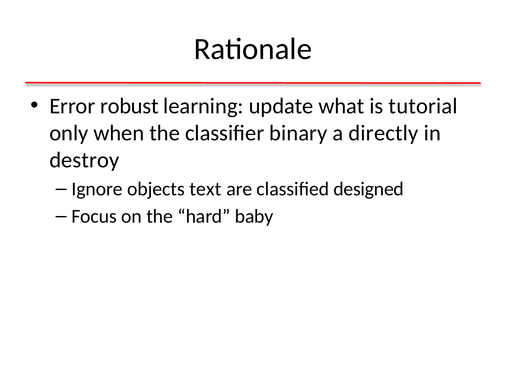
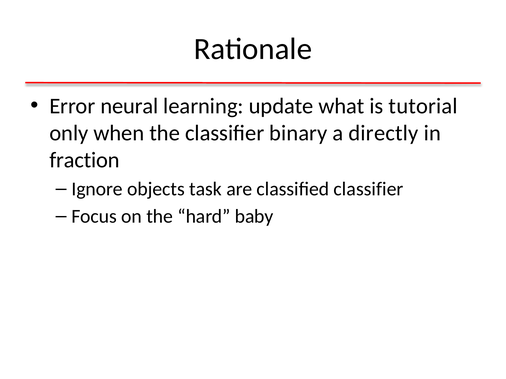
robust: robust -> neural
destroy: destroy -> fraction
text: text -> task
classified designed: designed -> classifier
